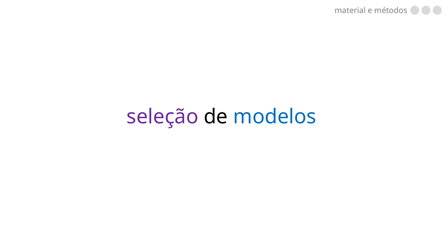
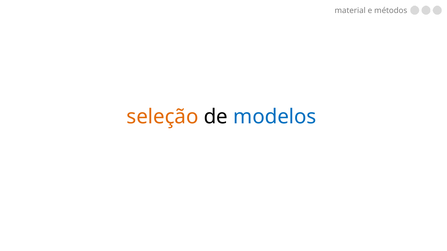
seleção colour: purple -> orange
